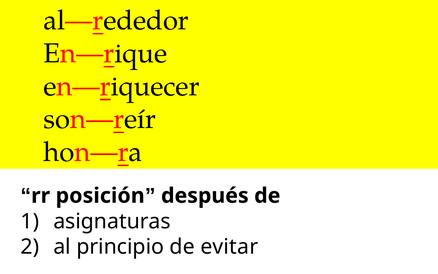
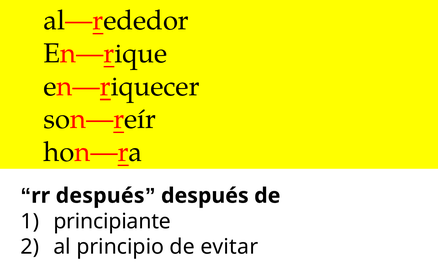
rr posición: posición -> después
asignaturas: asignaturas -> principiante
